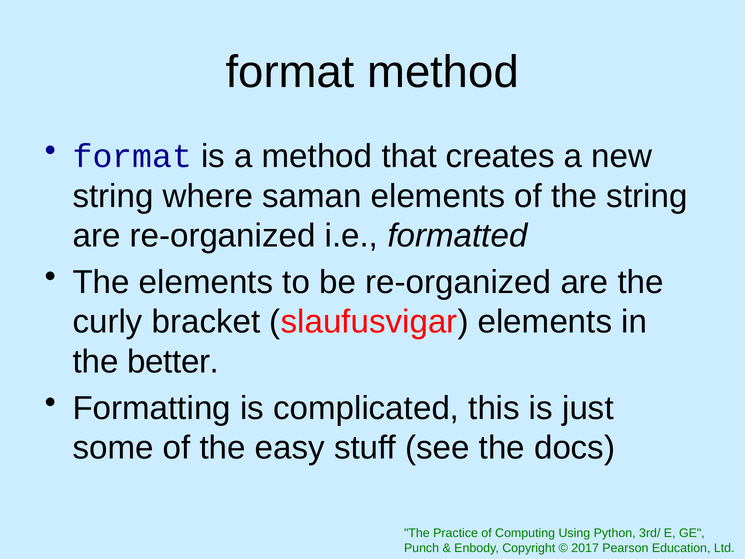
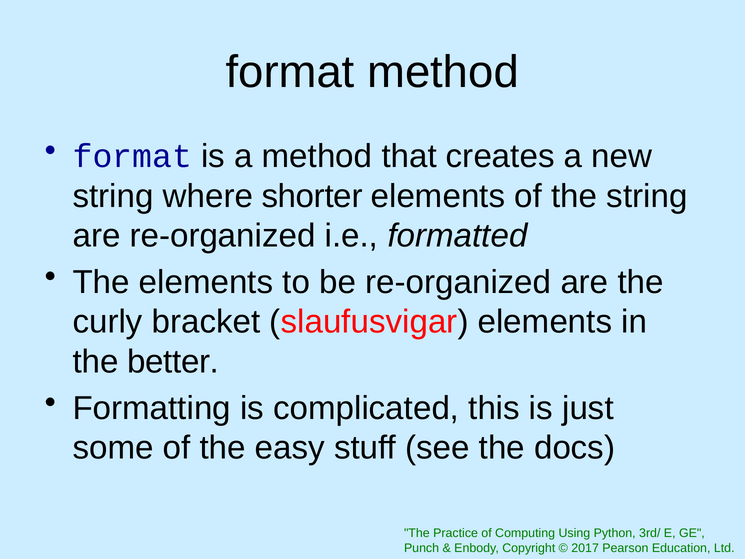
saman: saman -> shorter
